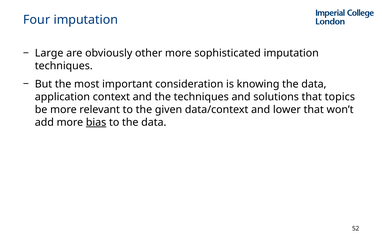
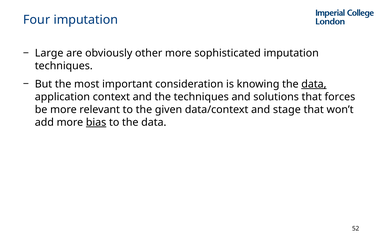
data at (314, 84) underline: none -> present
topics: topics -> forces
lower: lower -> stage
